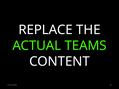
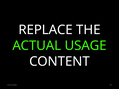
TEAMS: TEAMS -> USAGE
